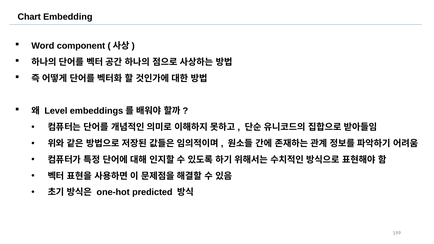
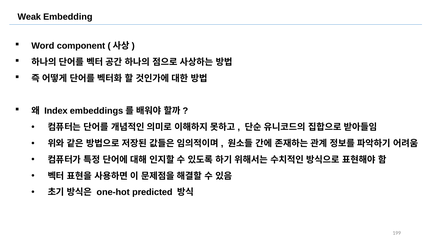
Chart: Chart -> Weak
Level: Level -> Index
